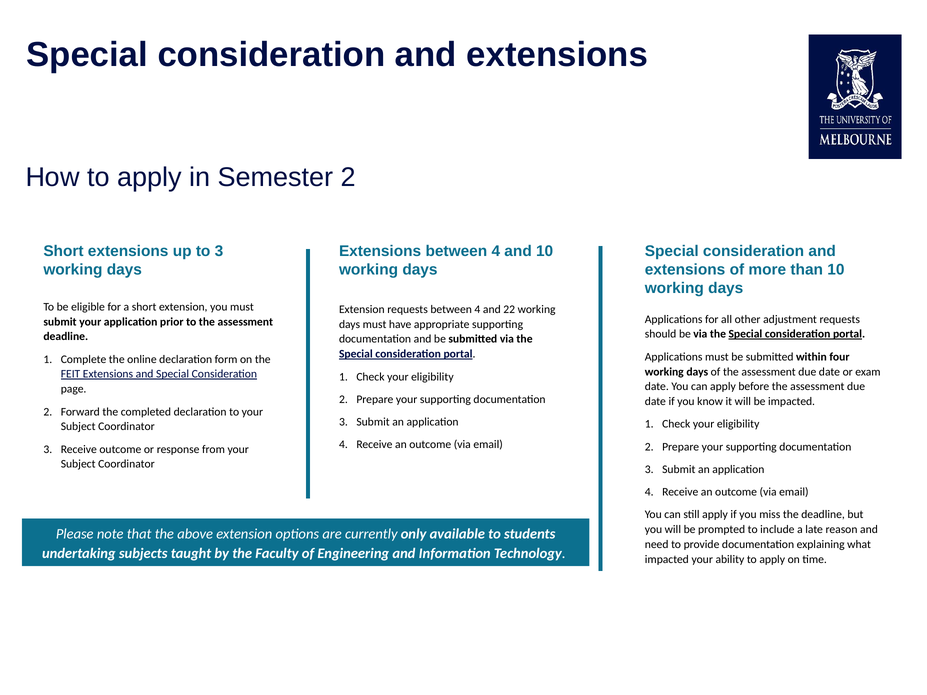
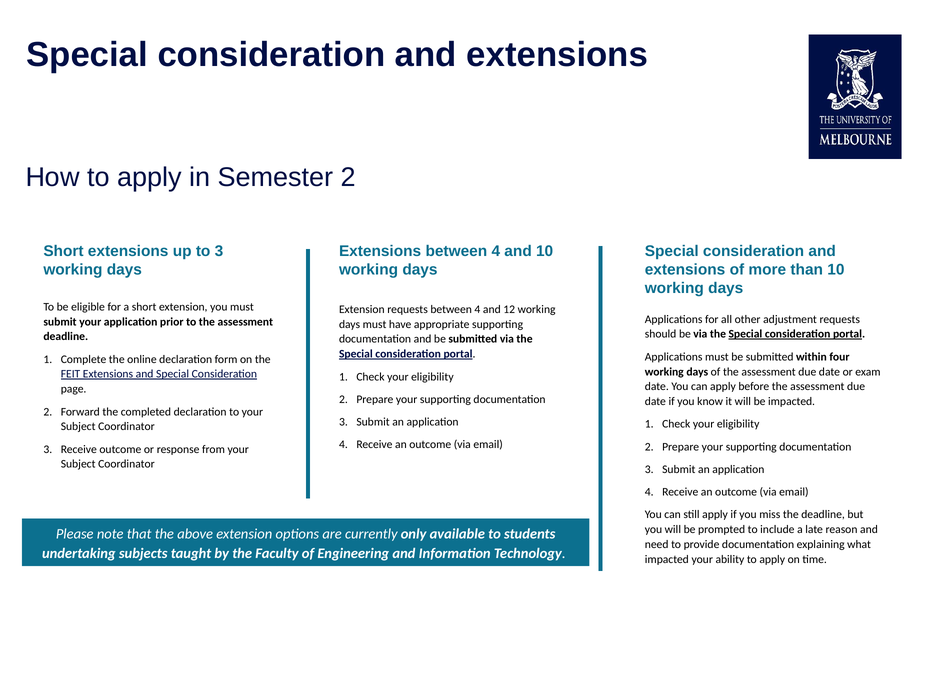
22: 22 -> 12
